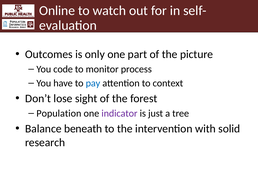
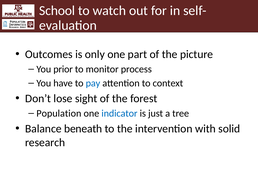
Online: Online -> School
code: code -> prior
indicator colour: purple -> blue
